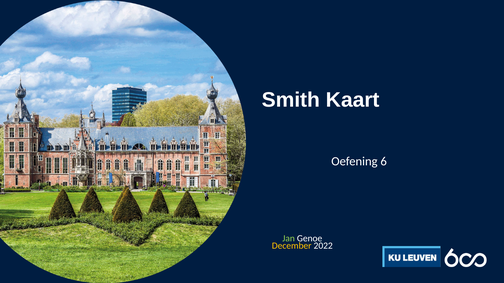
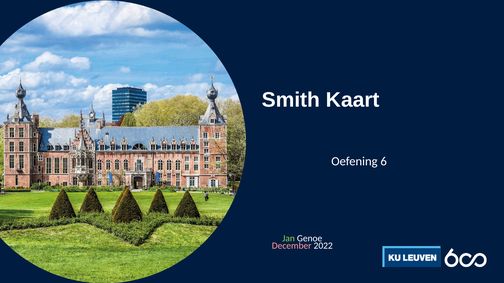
December colour: yellow -> pink
